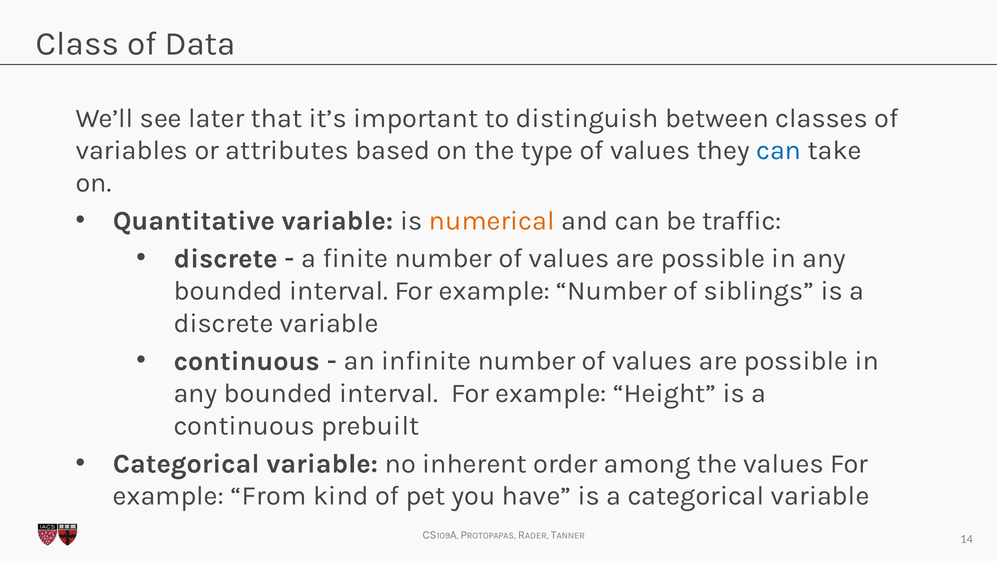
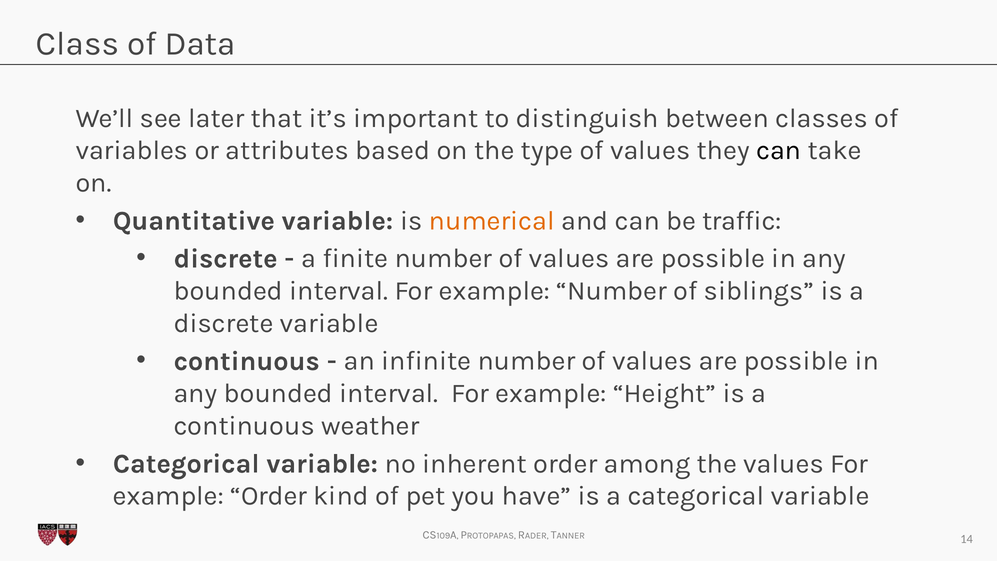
can at (779, 150) colour: blue -> black
prebuilt: prebuilt -> weather
example From: From -> Order
